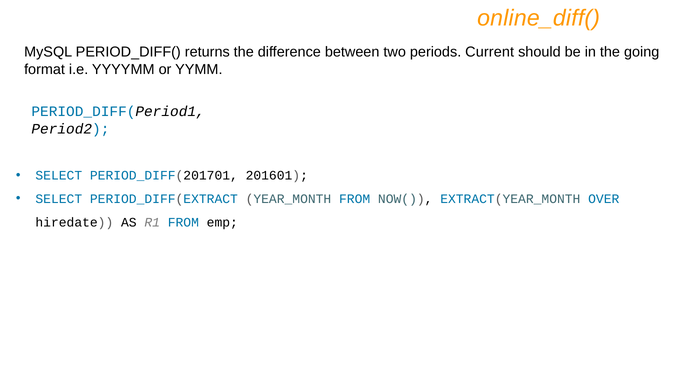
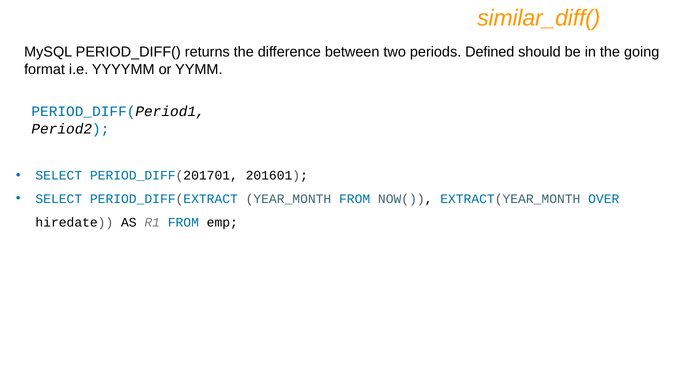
online_diff(: online_diff( -> similar_diff(
Current: Current -> Defined
